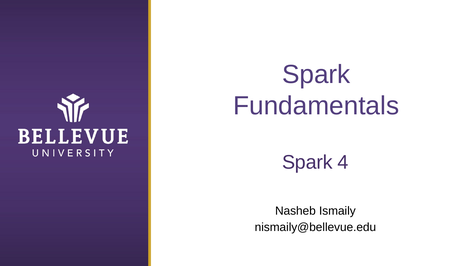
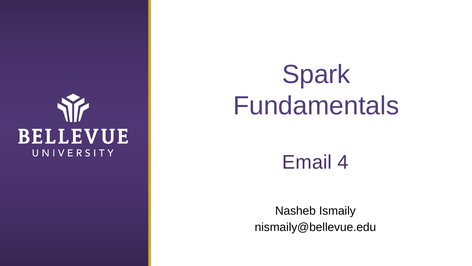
Spark at (307, 162): Spark -> Email
